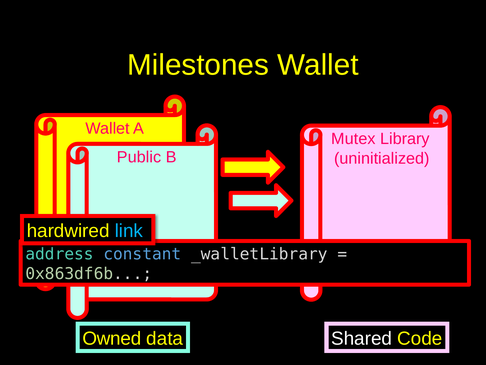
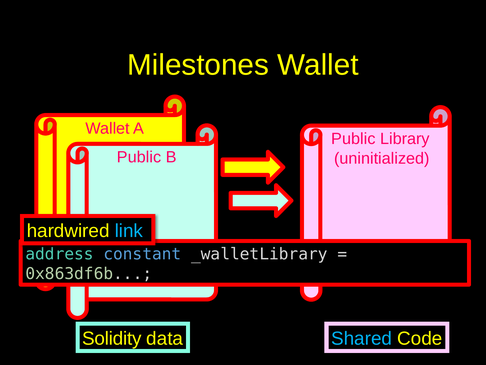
Mutex at (353, 139): Mutex -> Public
Owned: Owned -> Solidity
Shared colour: white -> light blue
